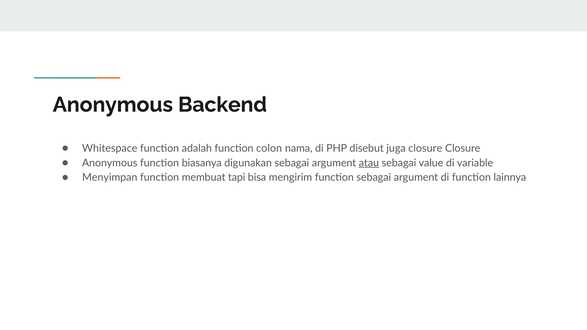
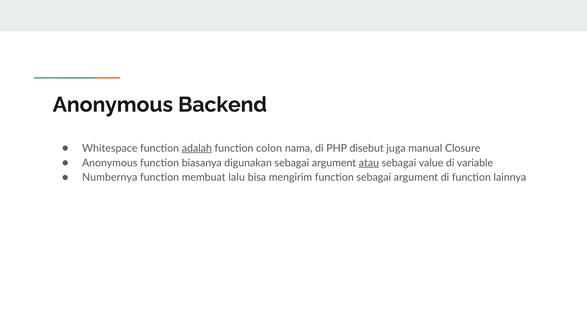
adalah underline: none -> present
juga closure: closure -> manual
Menyimpan: Menyimpan -> Numbernya
tapi: tapi -> lalu
